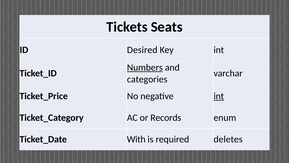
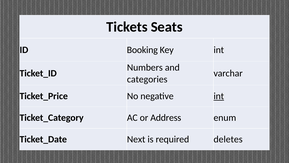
Desired: Desired -> Booking
Numbers underline: present -> none
Records: Records -> Address
With: With -> Next
